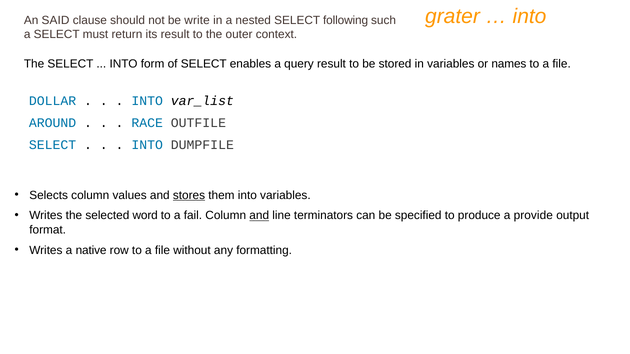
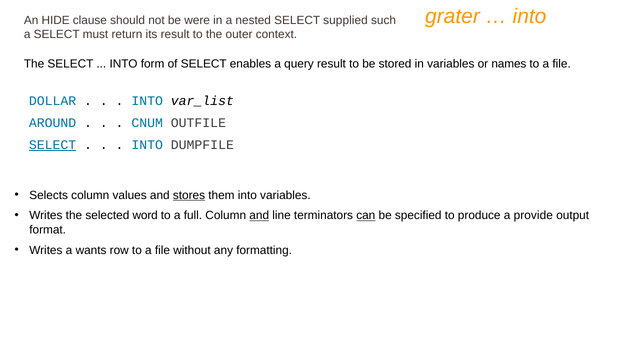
SAID: SAID -> HIDE
write: write -> were
following: following -> supplied
RACE: RACE -> CNUM
SELECT at (53, 145) underline: none -> present
fail: fail -> full
can underline: none -> present
native: native -> wants
